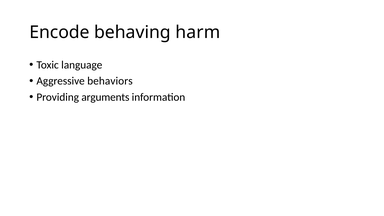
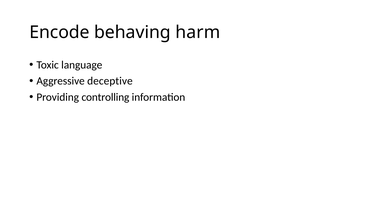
behaviors: behaviors -> deceptive
arguments: arguments -> controlling
